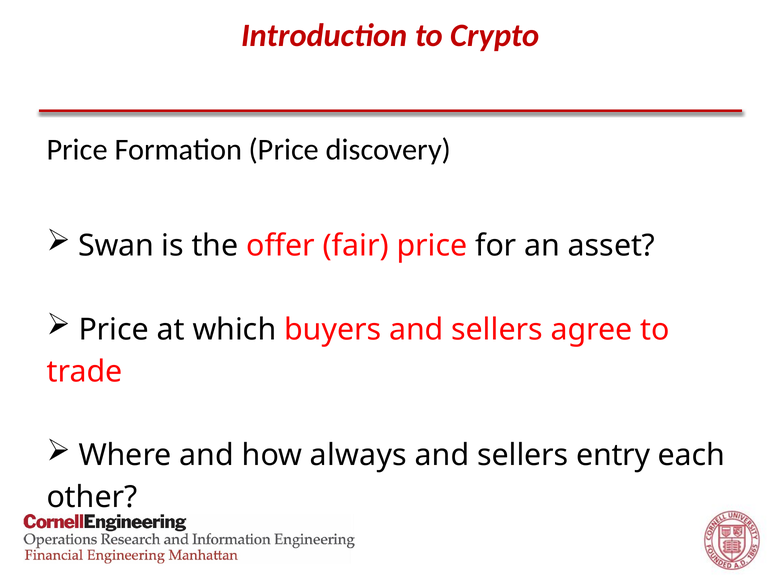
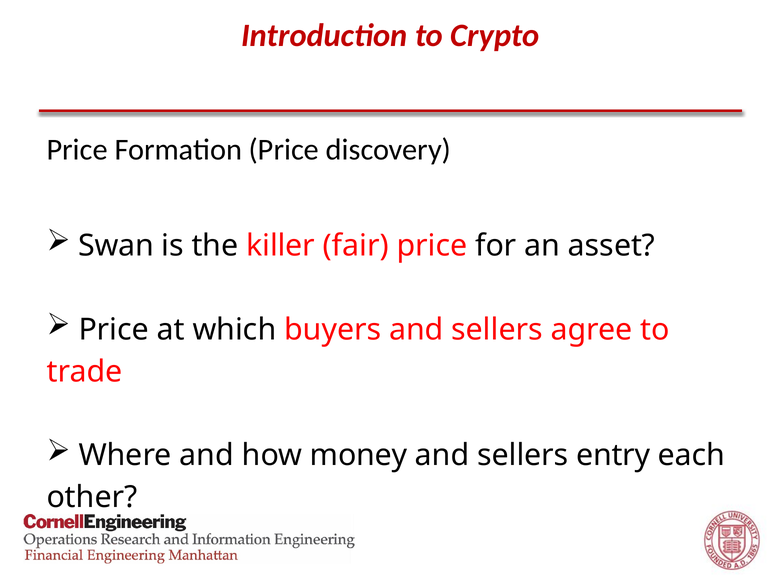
offer: offer -> killer
always: always -> money
